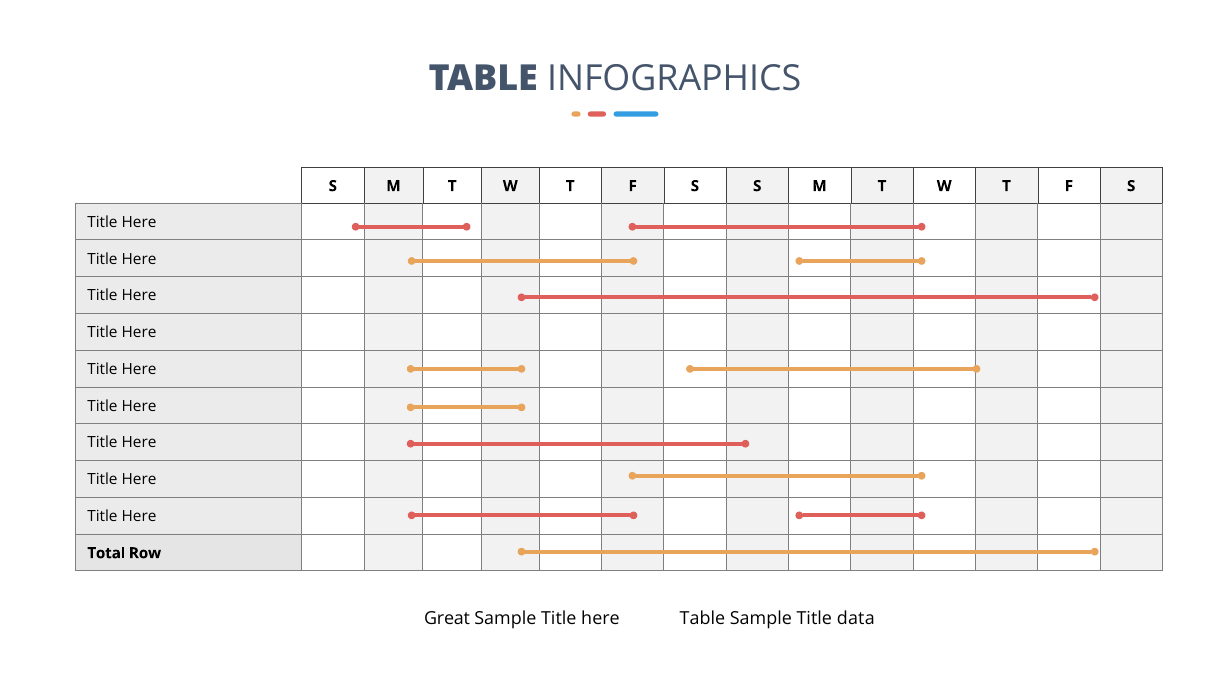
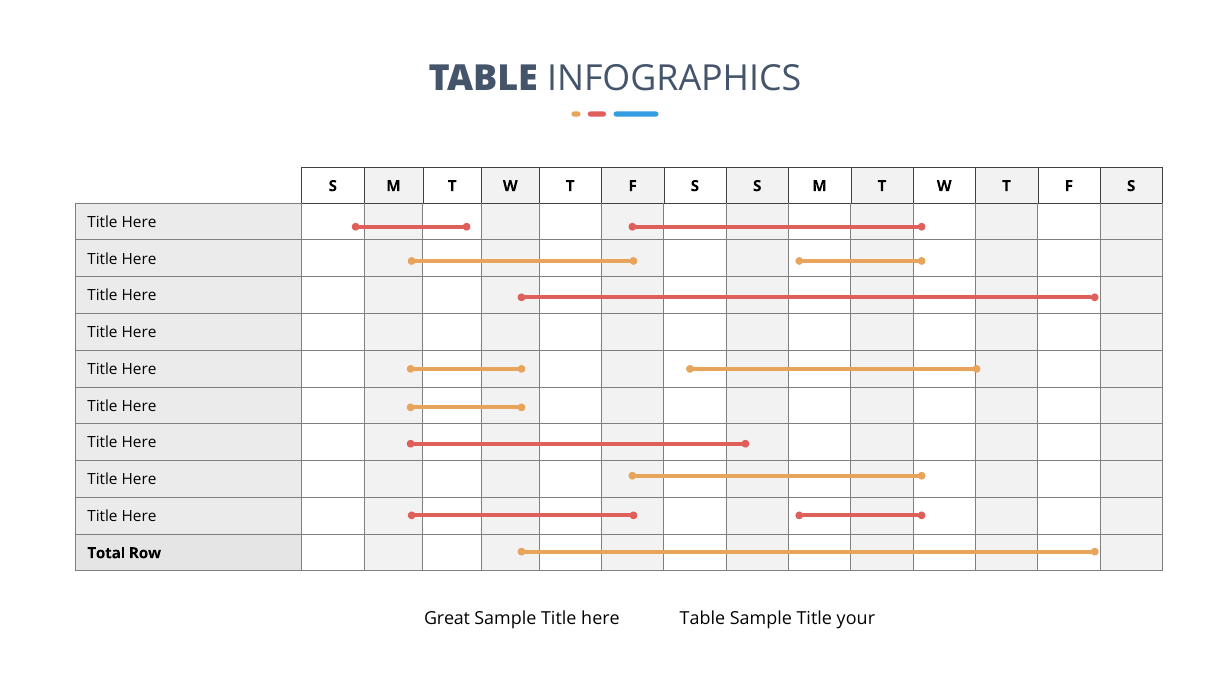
data: data -> your
